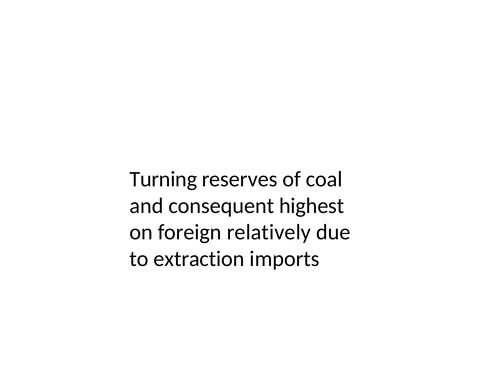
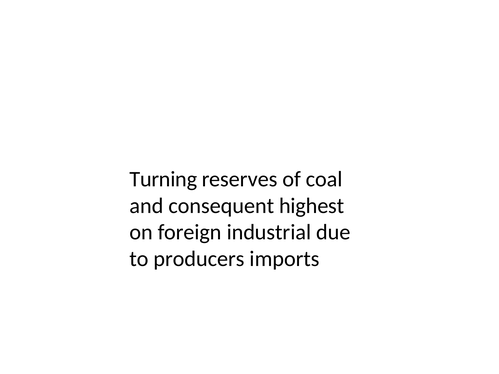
relatively: relatively -> industrial
extraction: extraction -> producers
